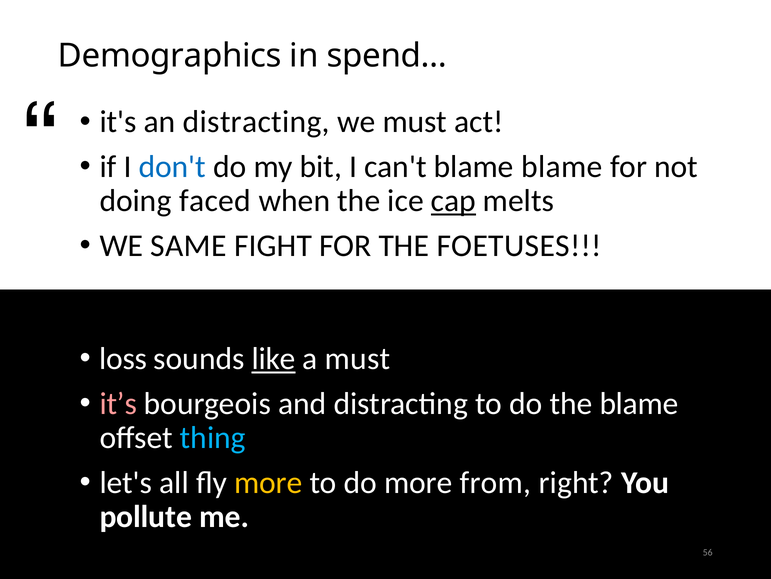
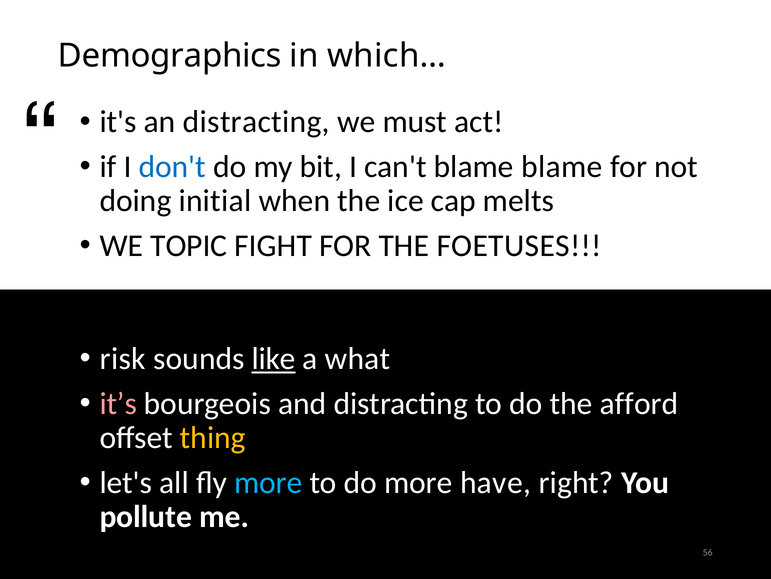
spend…: spend… -> which…
faced: faced -> initial
cap underline: present -> none
SAME: SAME -> TOPIC
loss: loss -> risk
a must: must -> what
the blame: blame -> afford
thing colour: light blue -> yellow
more at (268, 482) colour: yellow -> light blue
from: from -> have
